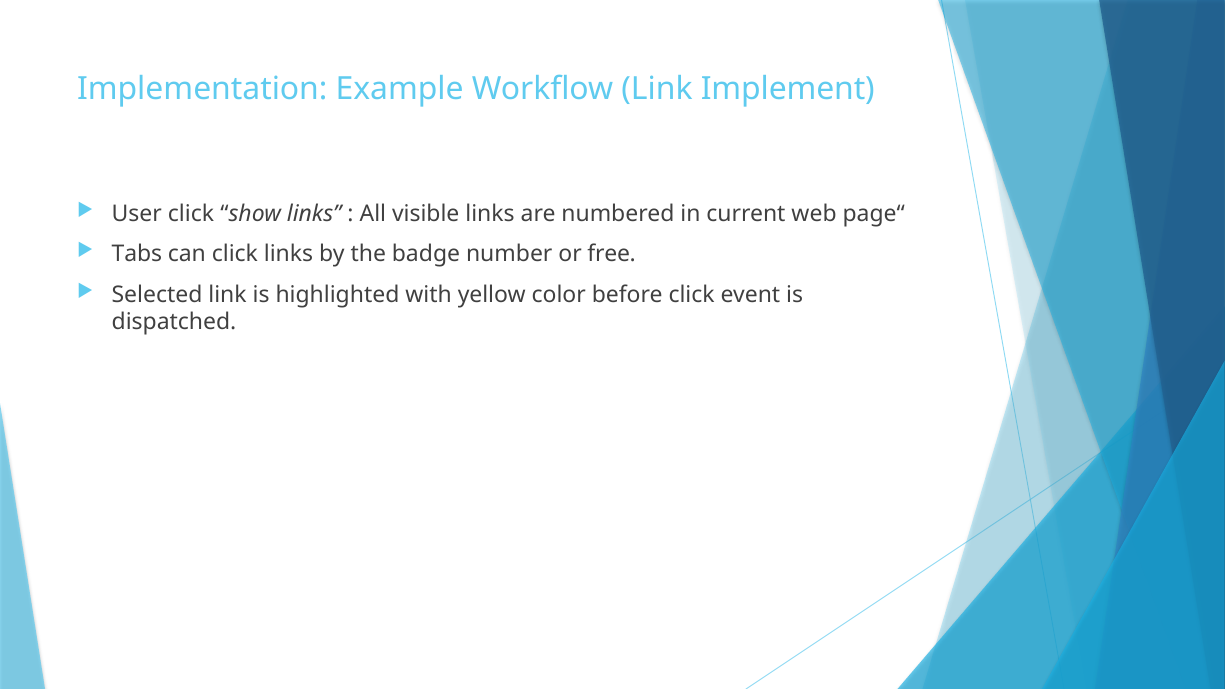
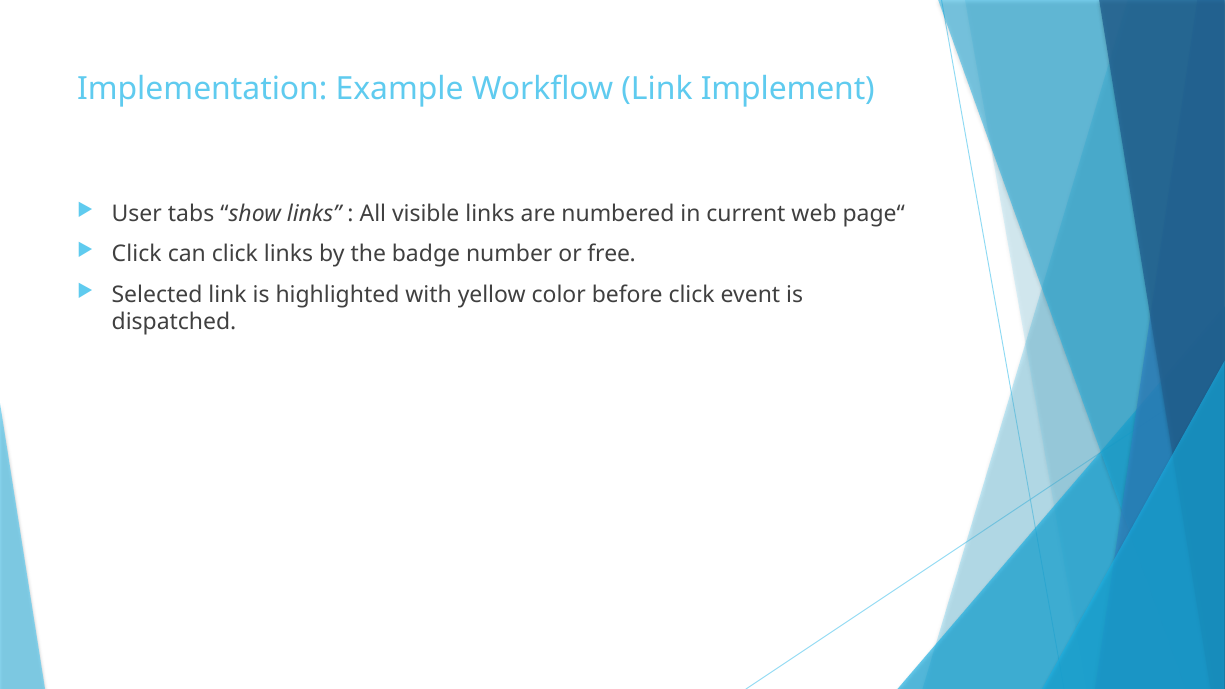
User click: click -> tabs
Tabs at (137, 254): Tabs -> Click
